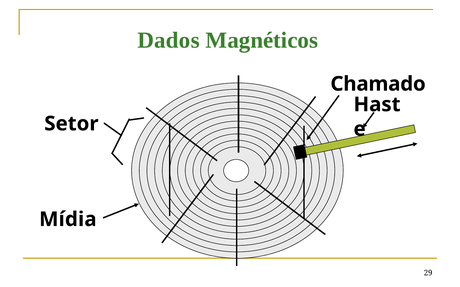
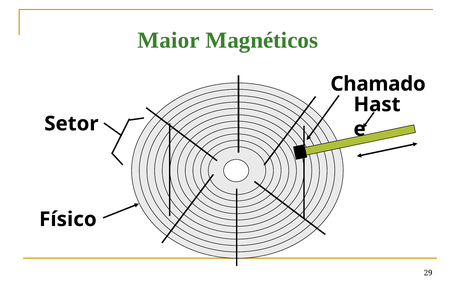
Dados: Dados -> Maior
Mídia: Mídia -> Físico
